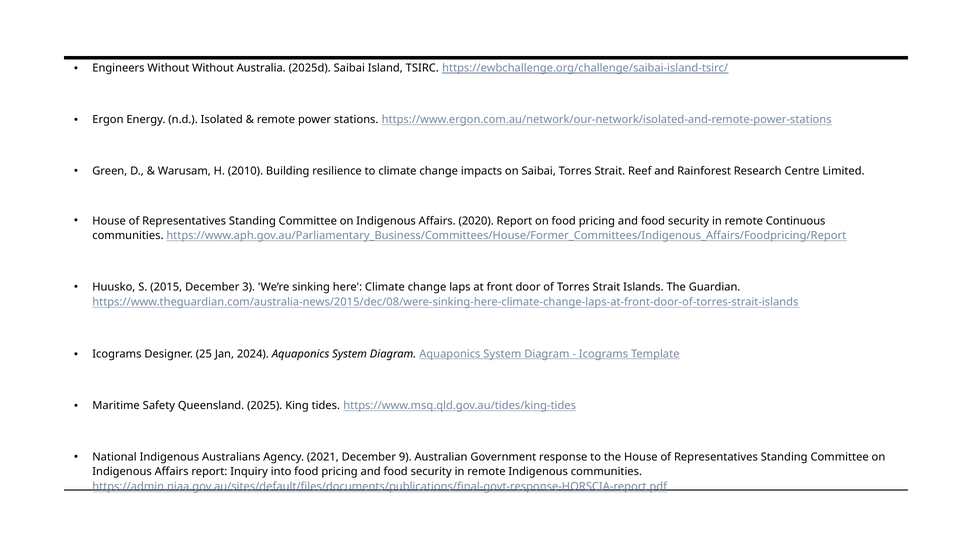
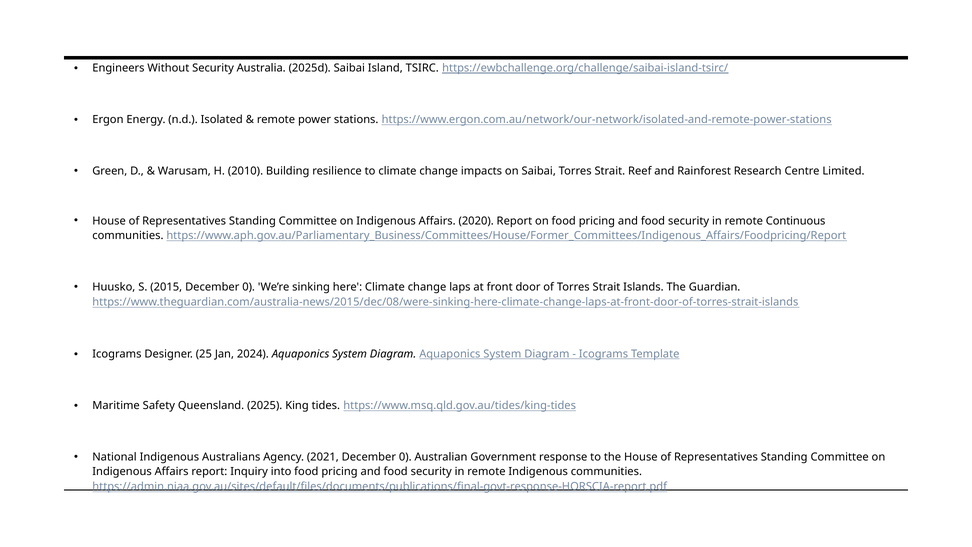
Without Without: Without -> Security
2015 December 3: 3 -> 0
2021 December 9: 9 -> 0
